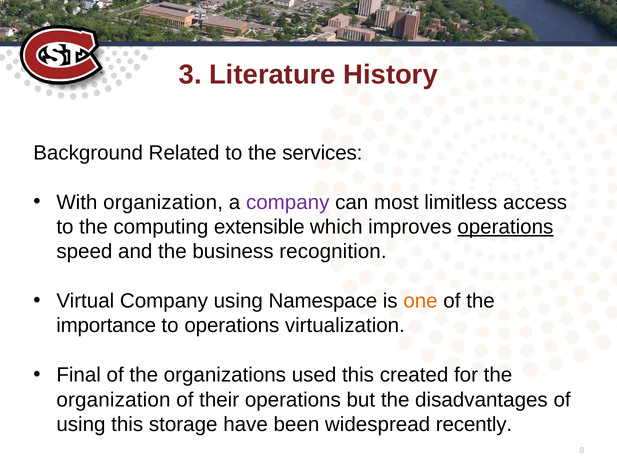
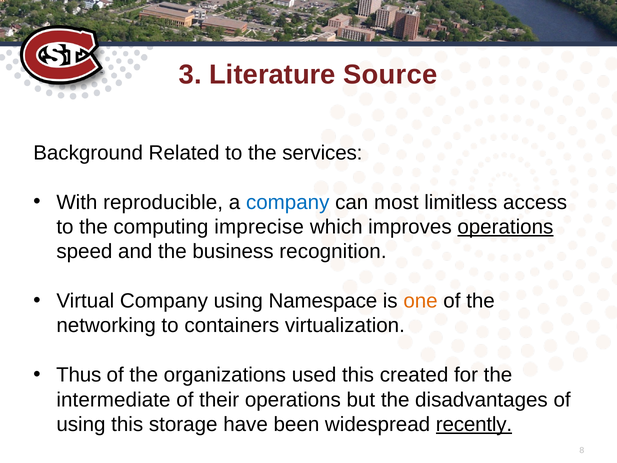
History: History -> Source
With organization: organization -> reproducible
company at (288, 202) colour: purple -> blue
extensible: extensible -> imprecise
importance: importance -> networking
to operations: operations -> containers
Final: Final -> Thus
organization at (113, 400): organization -> intermediate
recently underline: none -> present
